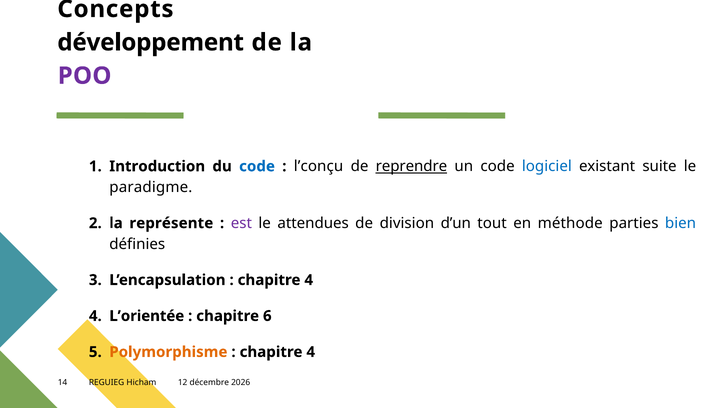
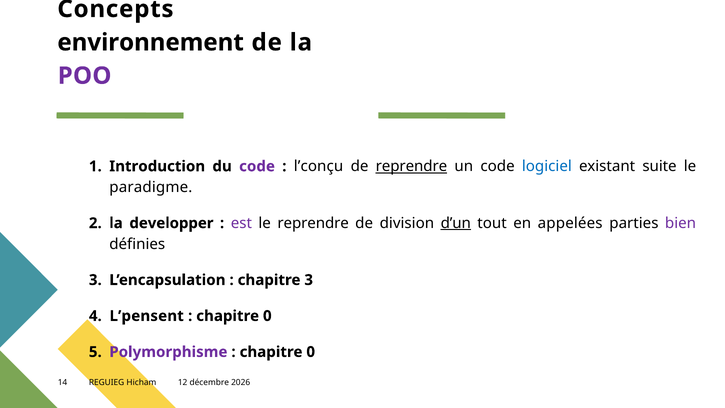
développement: développement -> environnement
code at (257, 166) colour: blue -> purple
représente: représente -> developper
le attendues: attendues -> reprendre
d’un underline: none -> present
méthode: méthode -> appelées
bien colour: blue -> purple
4 at (309, 280): 4 -> 3
L’orientée: L’orientée -> L’pensent
6 at (267, 316): 6 -> 0
Polymorphisme colour: orange -> purple
4 at (311, 352): 4 -> 0
